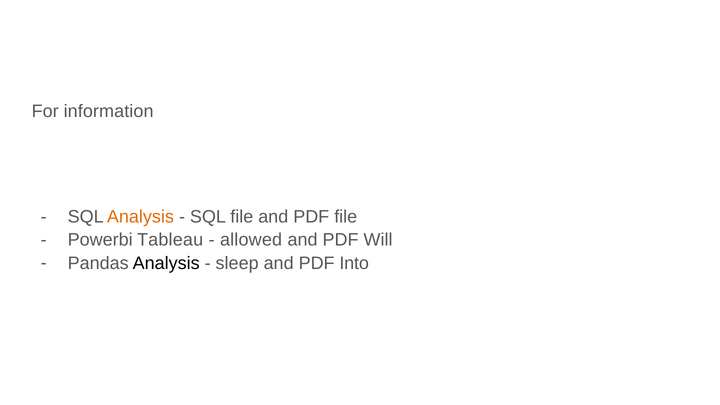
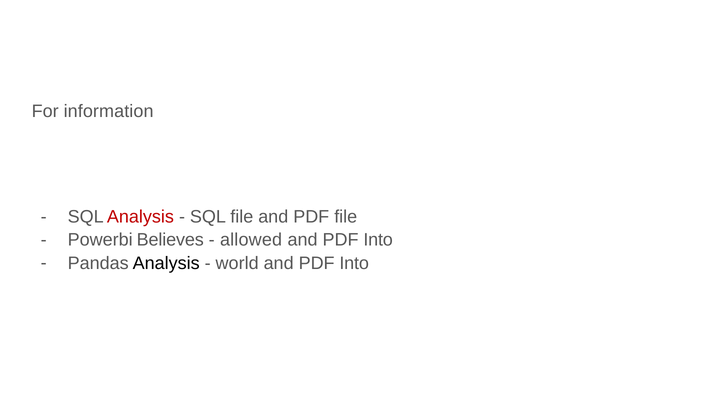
Analysis at (140, 217) colour: orange -> red
Tableau: Tableau -> Believes
Will at (378, 240): Will -> Into
sleep: sleep -> world
